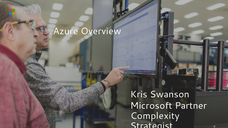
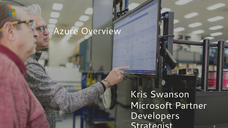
Complexity: Complexity -> Developers
